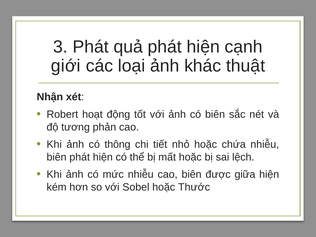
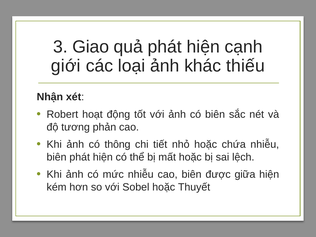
3 Phát: Phát -> Giao
thuật: thuật -> thiếu
Thước: Thước -> Thuyết
